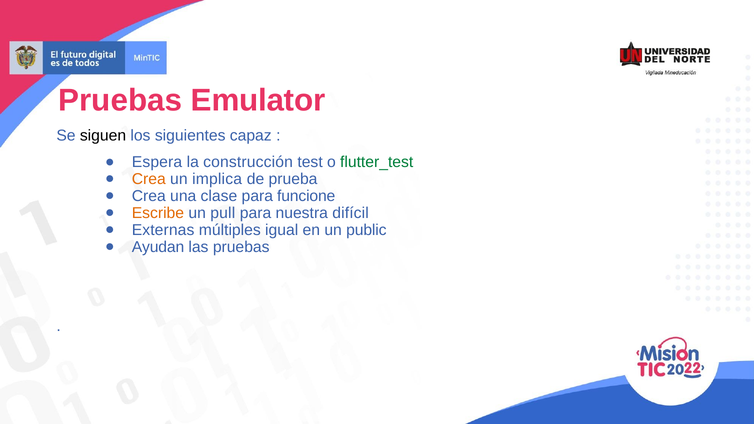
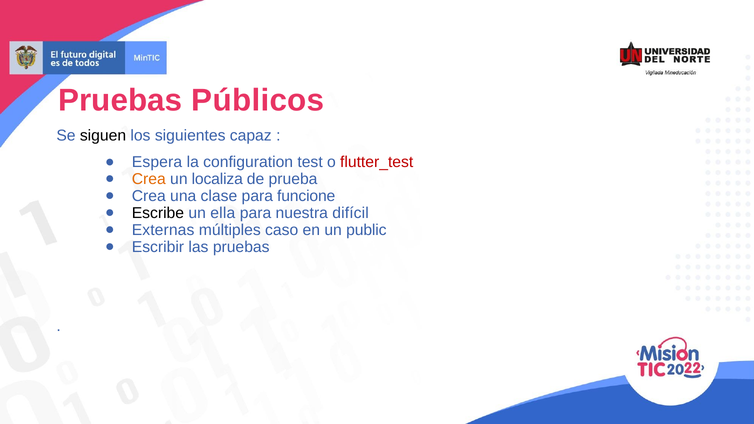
Emulator: Emulator -> Públicos
construcción: construcción -> configuration
flutter_test colour: green -> red
implica: implica -> localiza
Escribe colour: orange -> black
pull: pull -> ella
igual: igual -> caso
Ayudan: Ayudan -> Escribir
